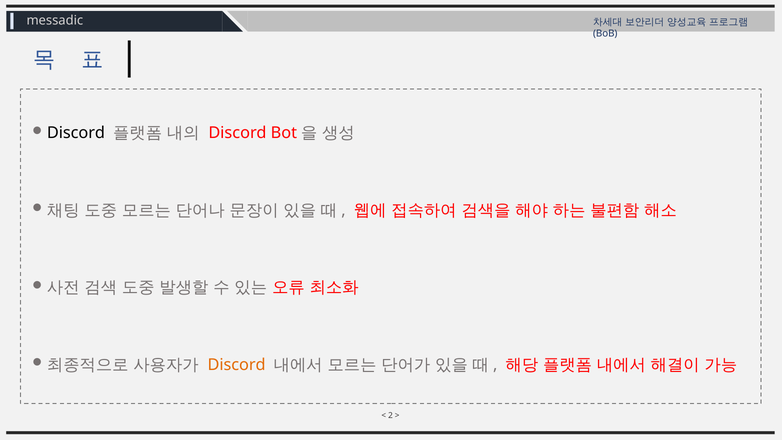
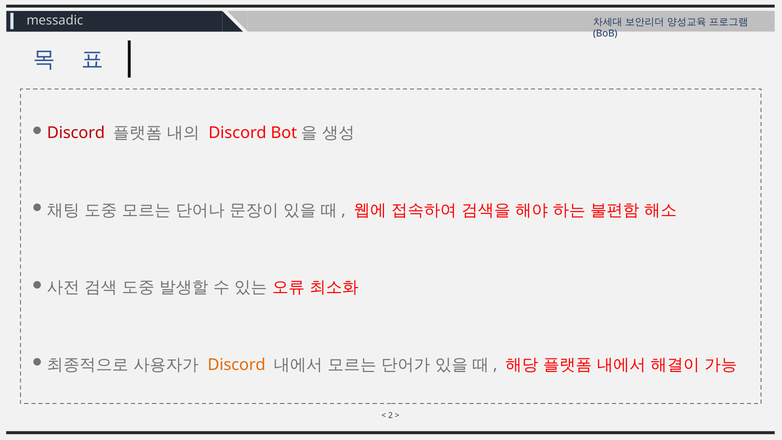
Discord at (76, 133) colour: black -> red
